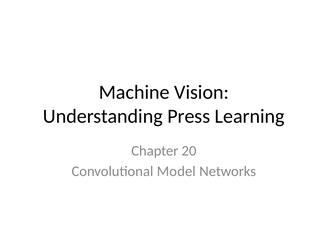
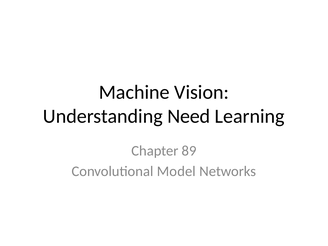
Press: Press -> Need
20: 20 -> 89
